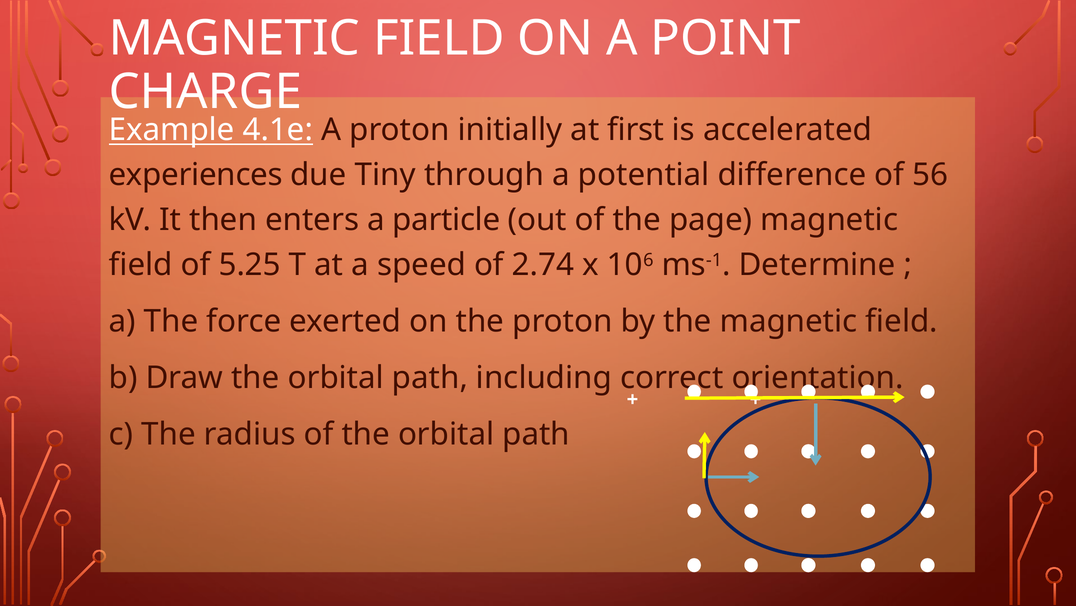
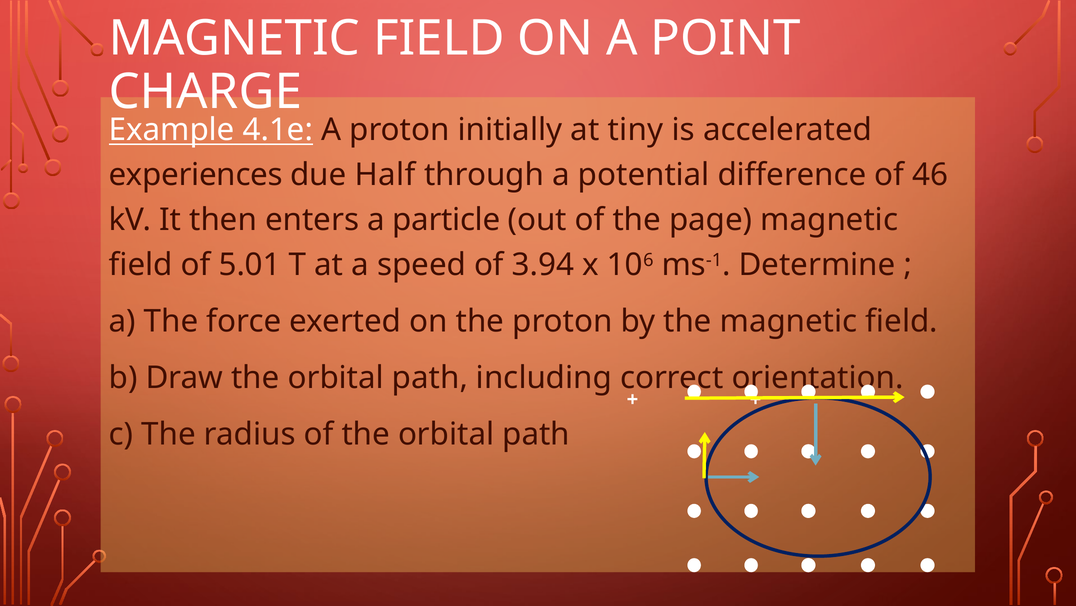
first: first -> tiny
Tiny: Tiny -> Half
56: 56 -> 46
5.25: 5.25 -> 5.01
2.74: 2.74 -> 3.94
